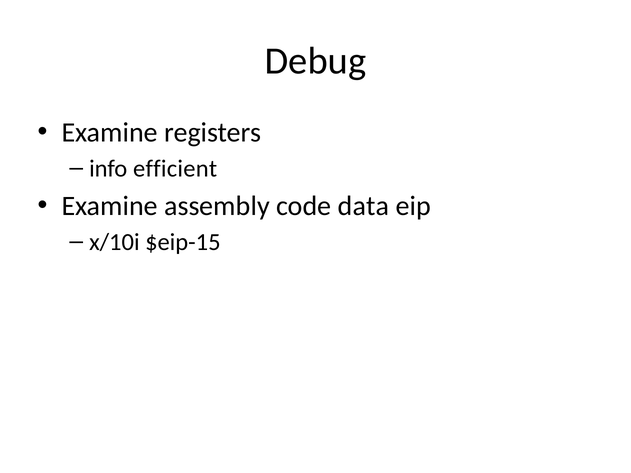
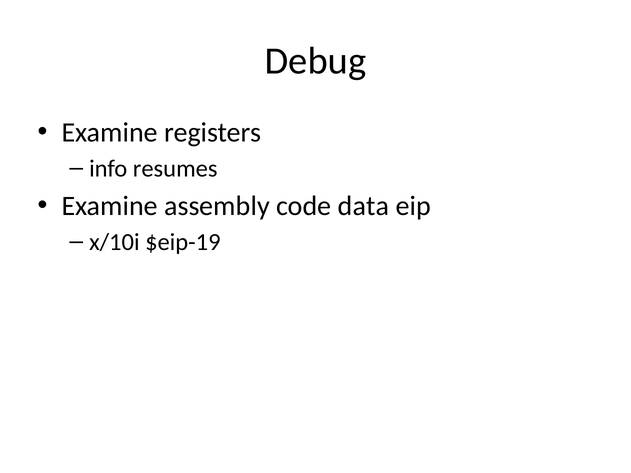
efficient: efficient -> resumes
$eip-15: $eip-15 -> $eip-19
